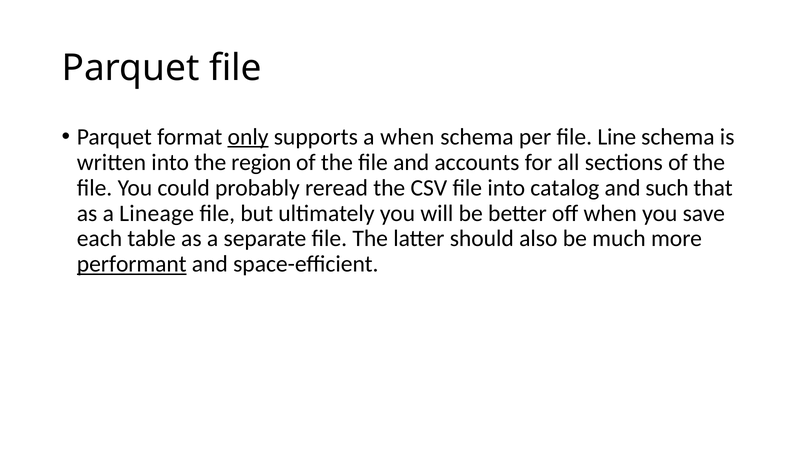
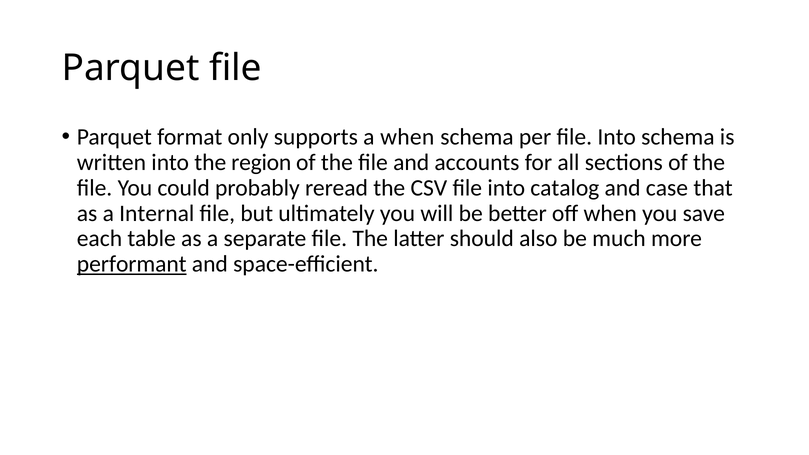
only underline: present -> none
per file Line: Line -> Into
such: such -> case
Lineage: Lineage -> Internal
